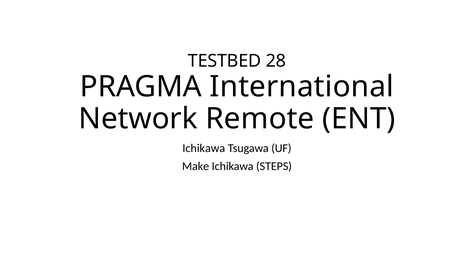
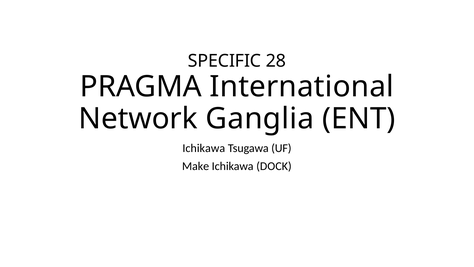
TESTBED: TESTBED -> SPECIFIC
Remote: Remote -> Ganglia
STEPS: STEPS -> DOCK
